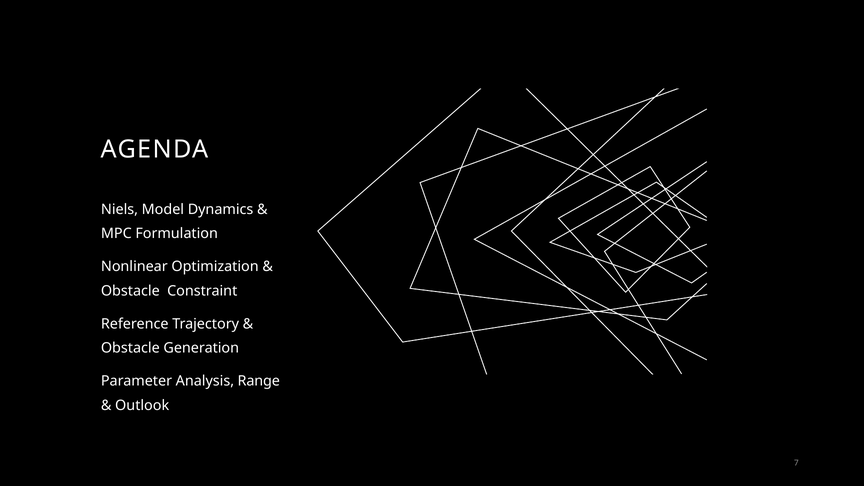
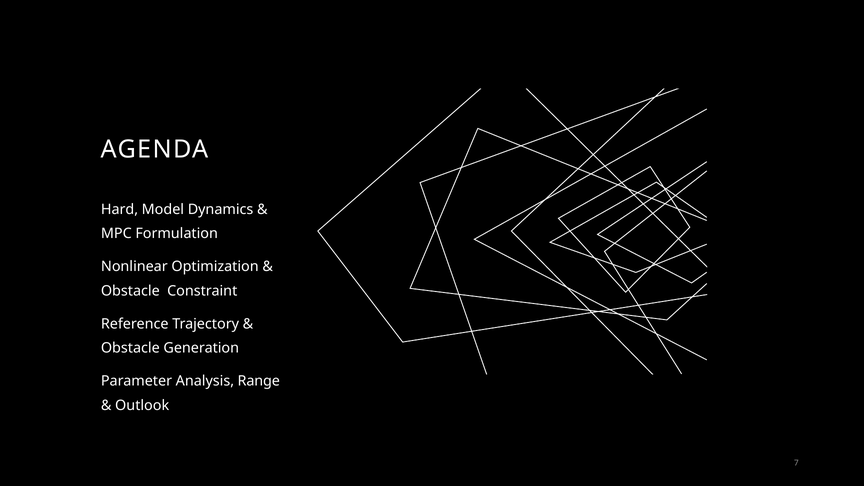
Niels: Niels -> Hard
